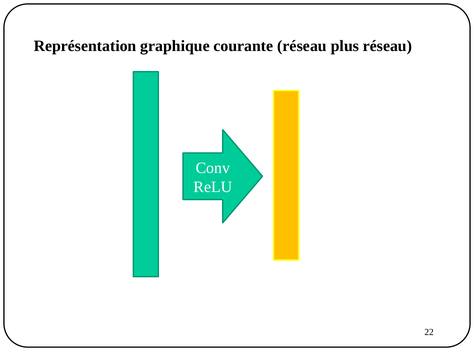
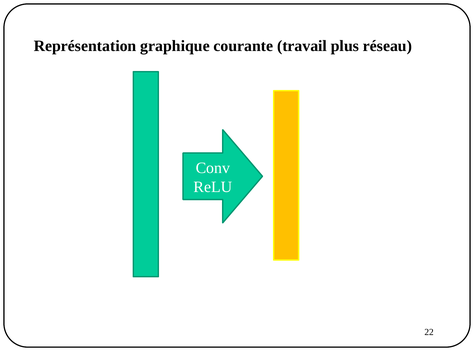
courante réseau: réseau -> travail
